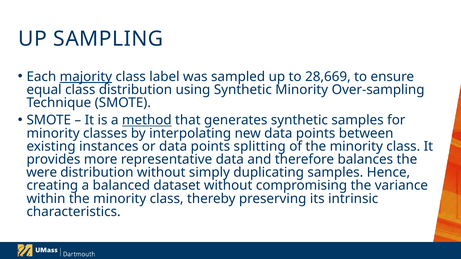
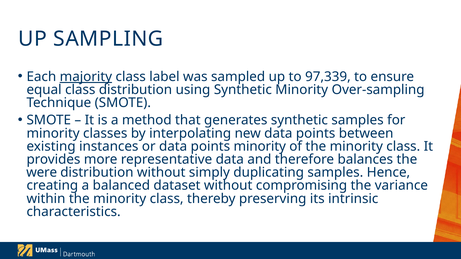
28,669: 28,669 -> 97,339
method underline: present -> none
points splitting: splitting -> minority
